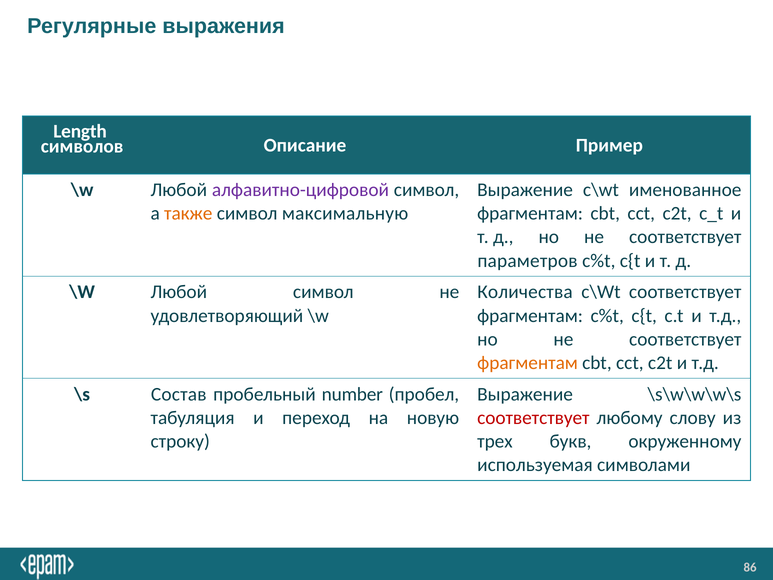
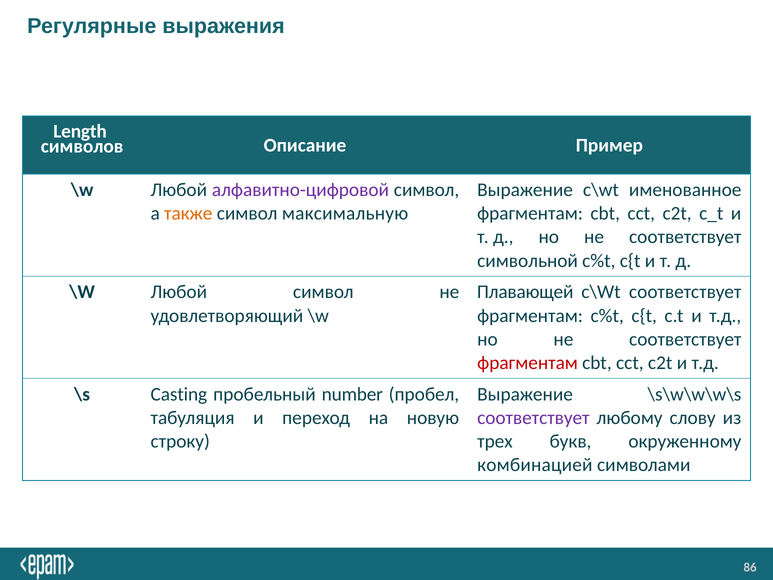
параметров: параметров -> символьной
Количества: Количества -> Плавающей
фрагментам at (528, 363) colour: orange -> red
Состав: Состав -> Casting
соответствует at (533, 418) colour: red -> purple
используемая: используемая -> комбинацией
